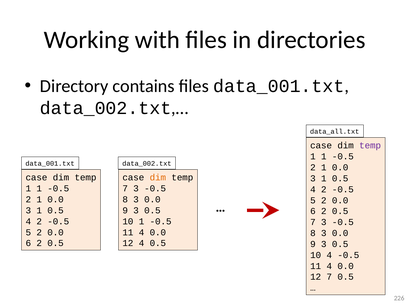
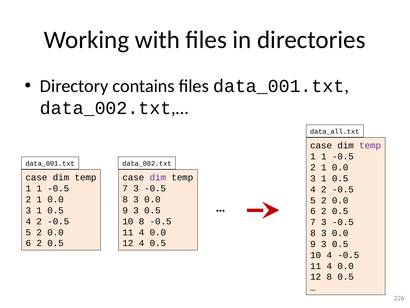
dim at (158, 177) colour: orange -> purple
10 1: 1 -> 8
12 7: 7 -> 8
